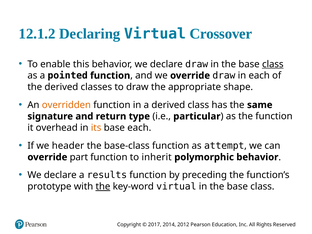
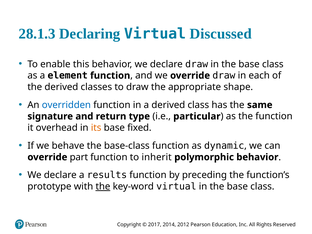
12.1.2: 12.1.2 -> 28.1.3
Crossover: Crossover -> Discussed
class at (273, 64) underline: present -> none
pointed: pointed -> element
overridden colour: orange -> blue
base each: each -> fixed
header: header -> behave
attempt: attempt -> dynamic
